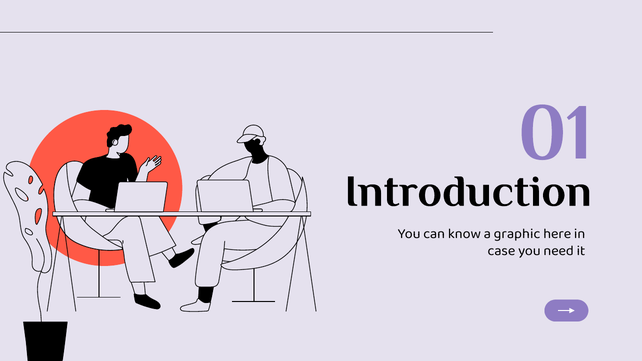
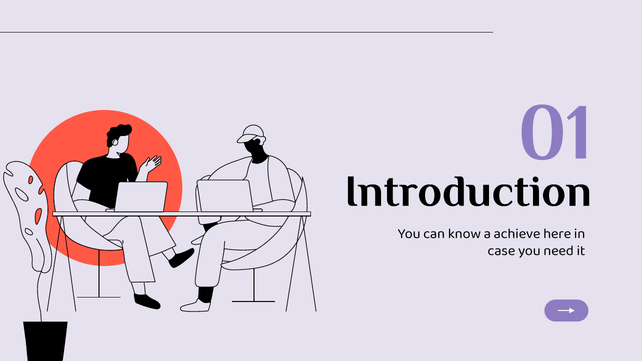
graphic: graphic -> achieve
